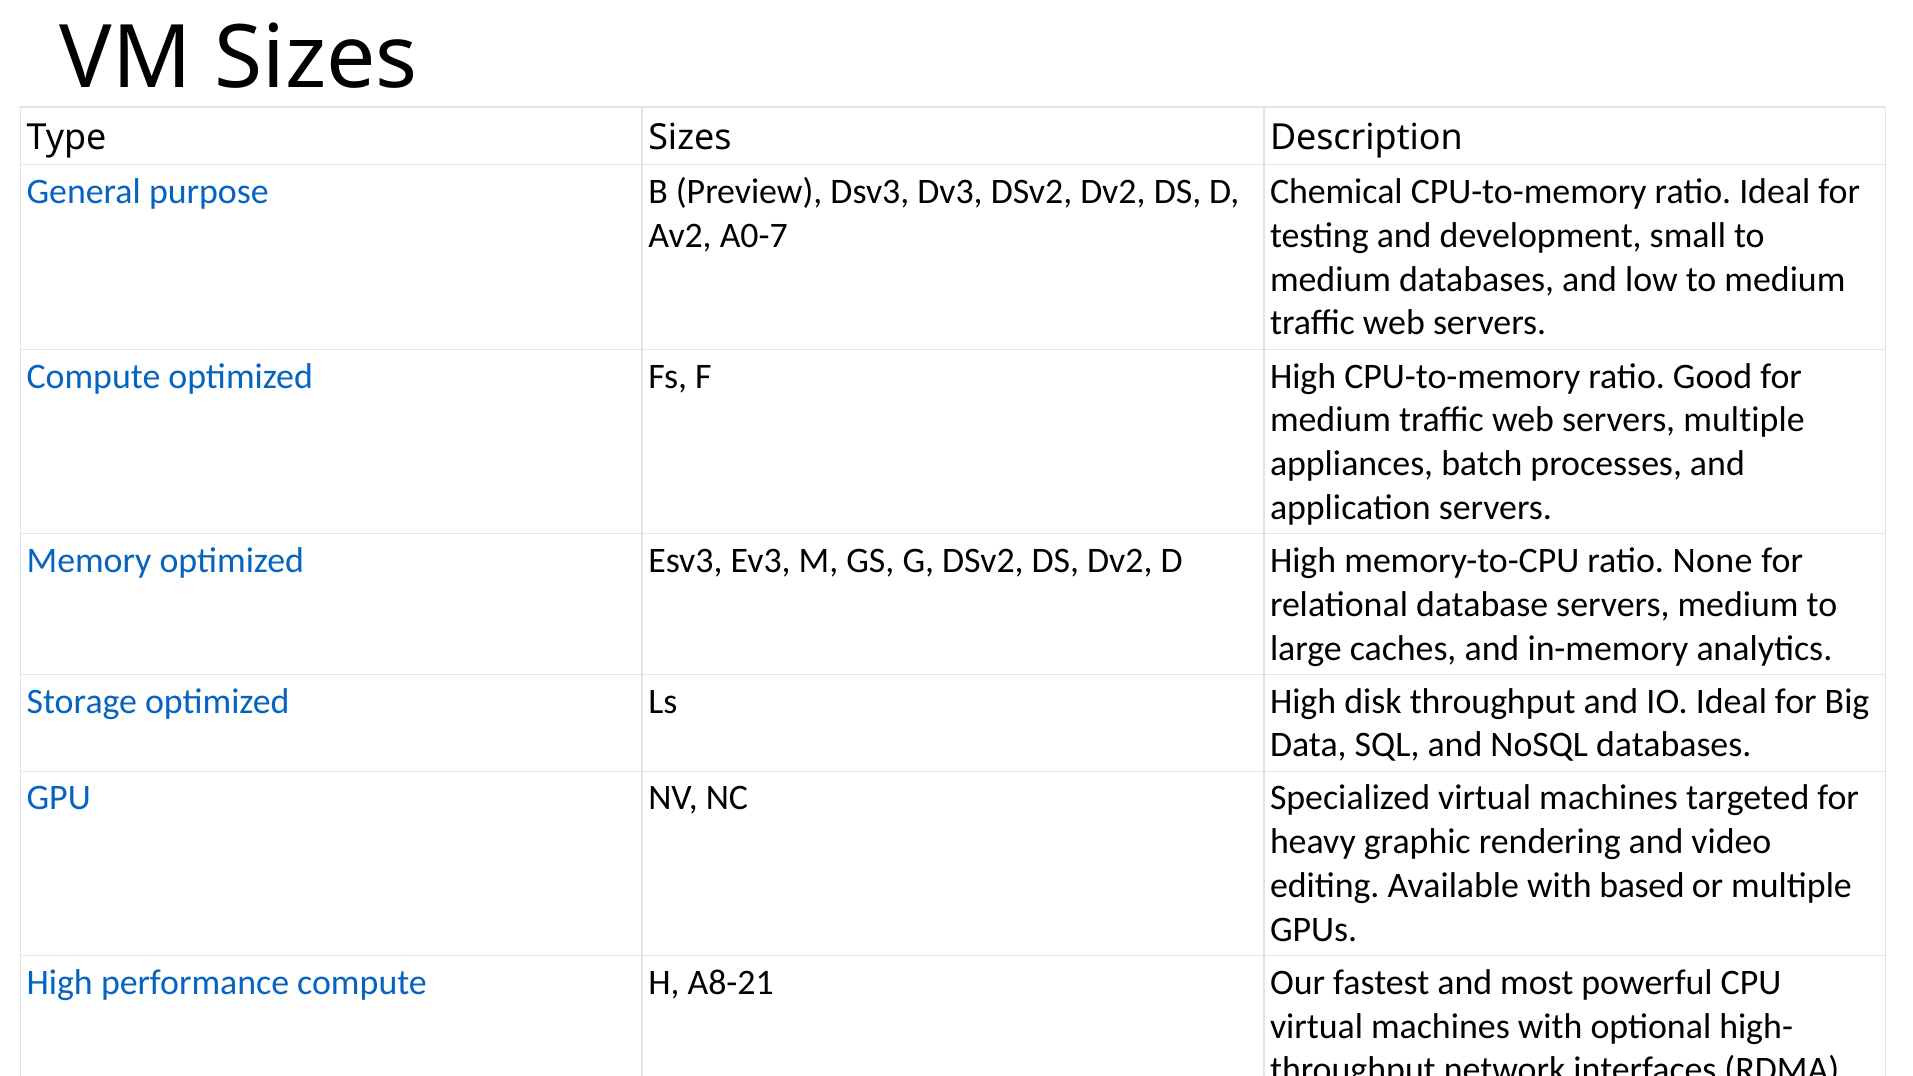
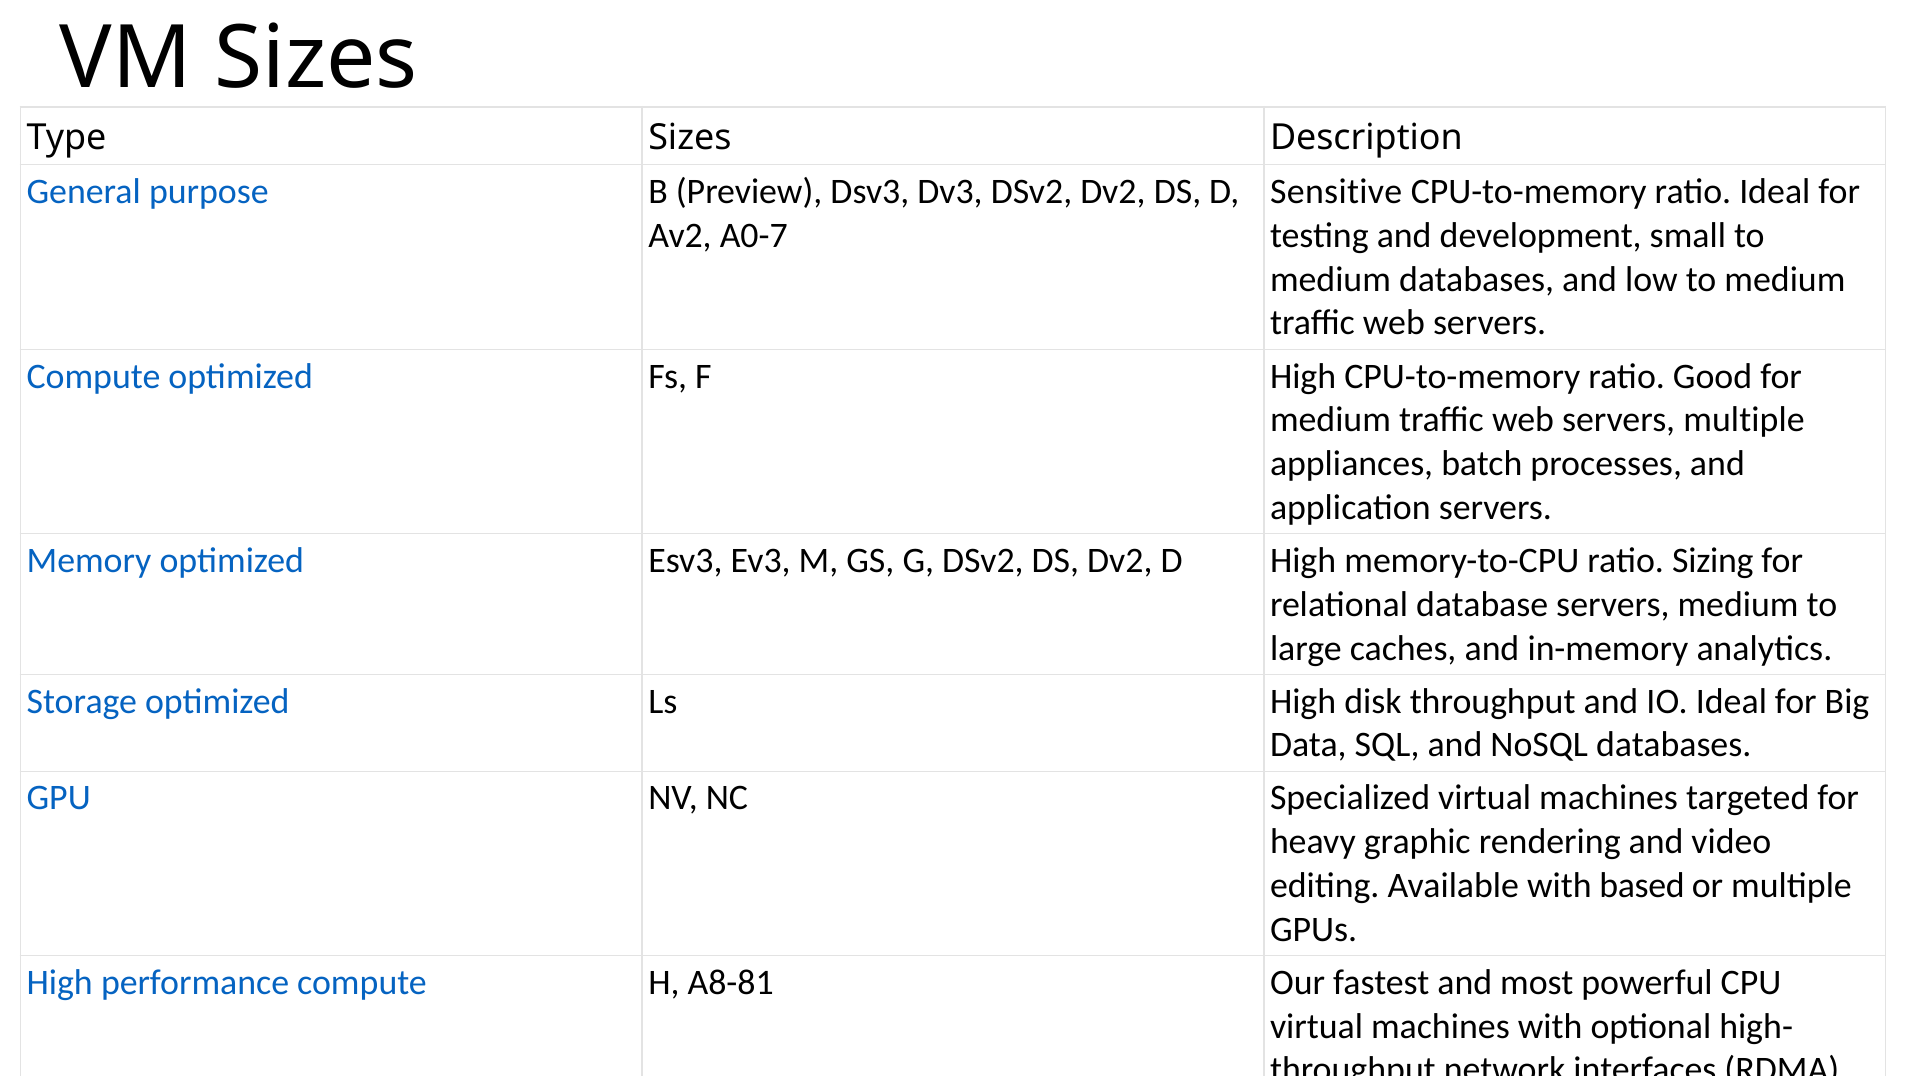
Chemical: Chemical -> Sensitive
None: None -> Sizing
A8-21: A8-21 -> A8-81
